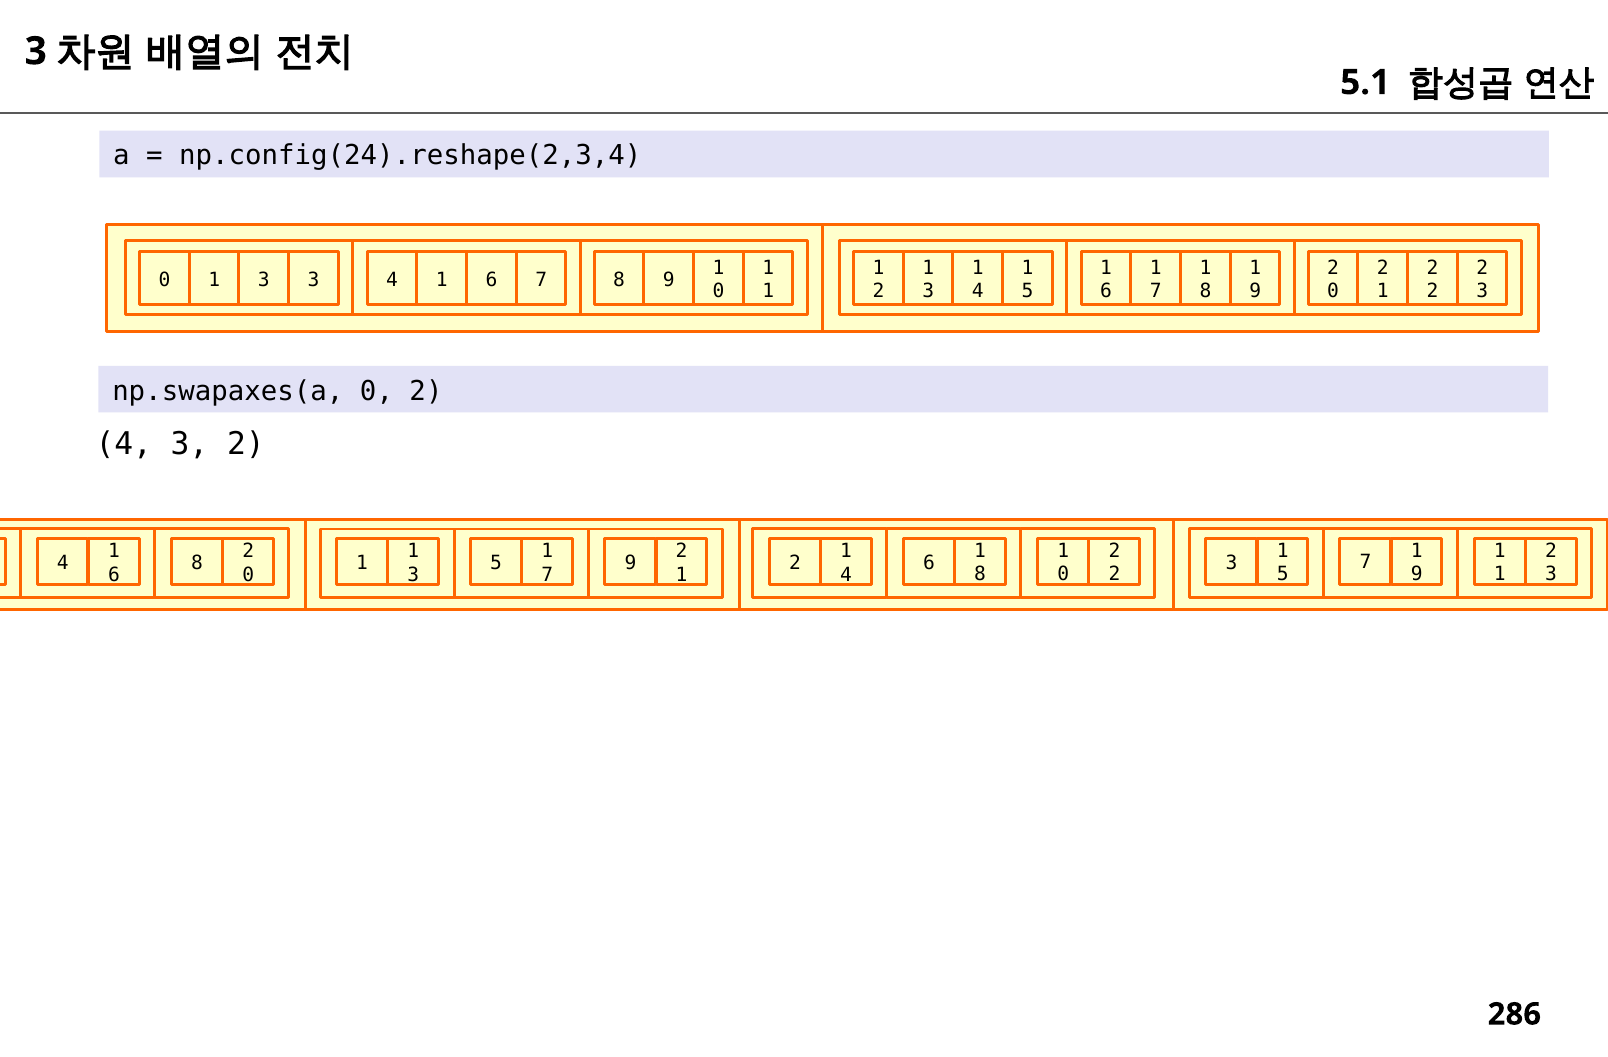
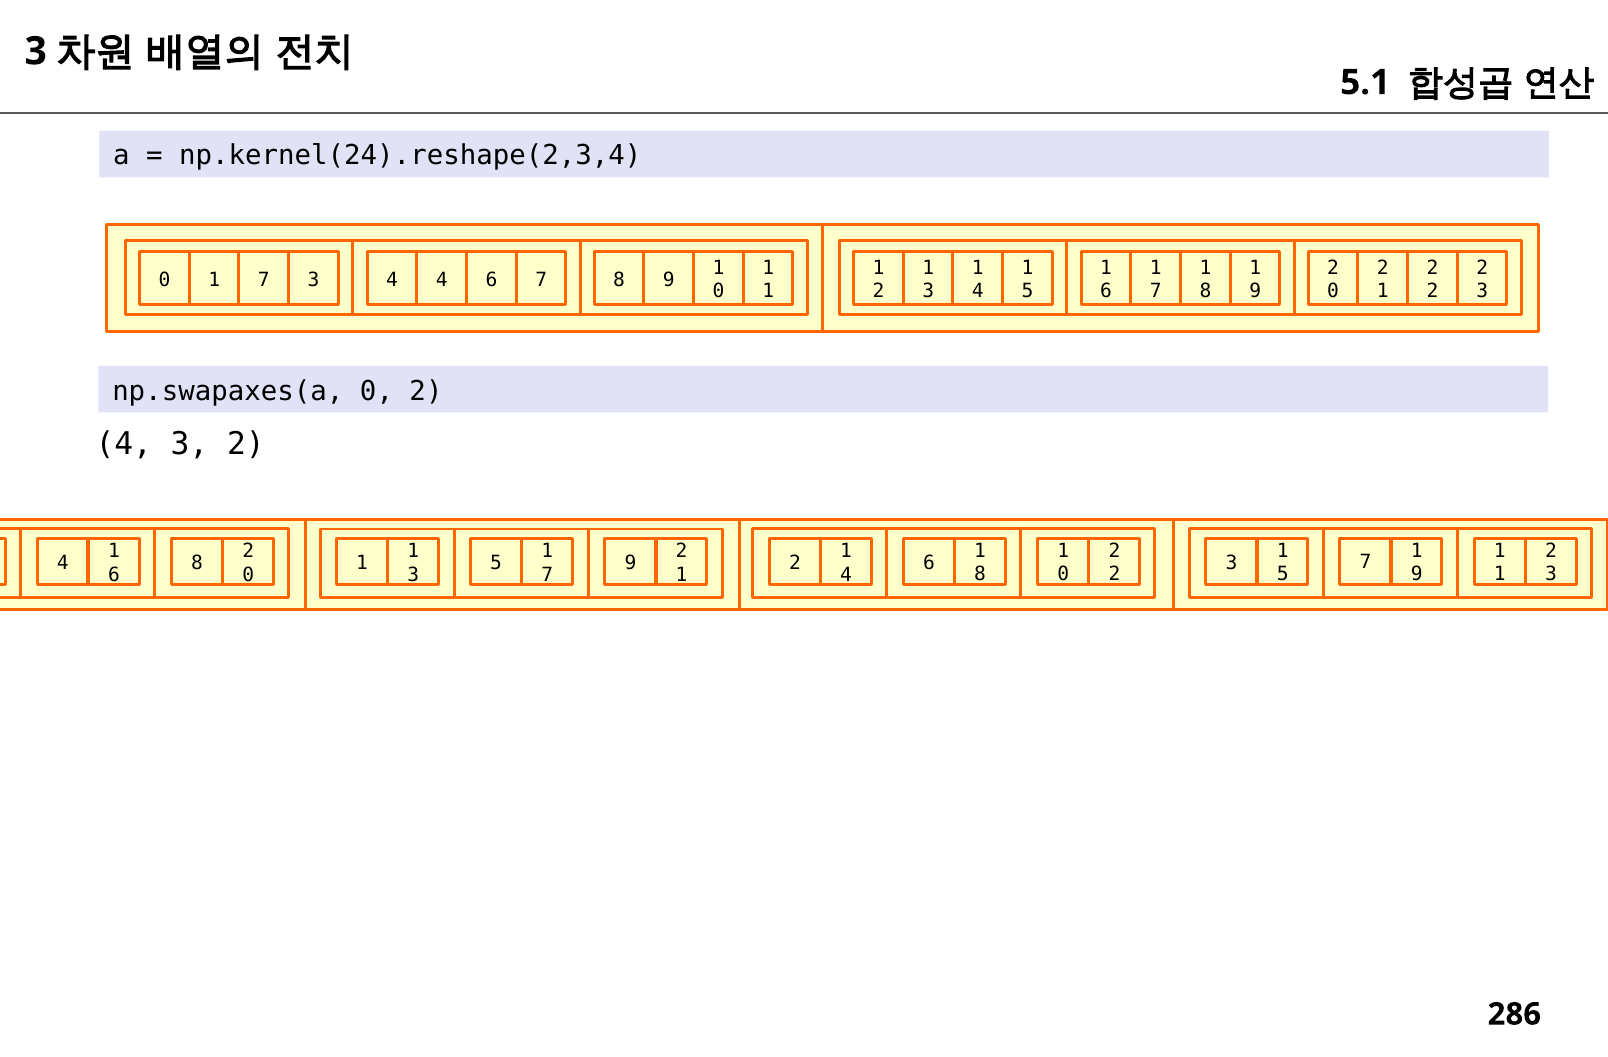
np.config(24).reshape(2,3,4: np.config(24).reshape(2,3,4 -> np.kernel(24).reshape(2,3,4
0 1 3: 3 -> 7
3 4 1: 1 -> 4
